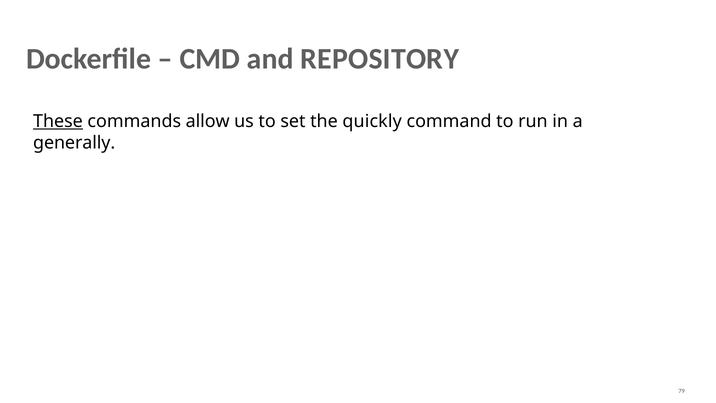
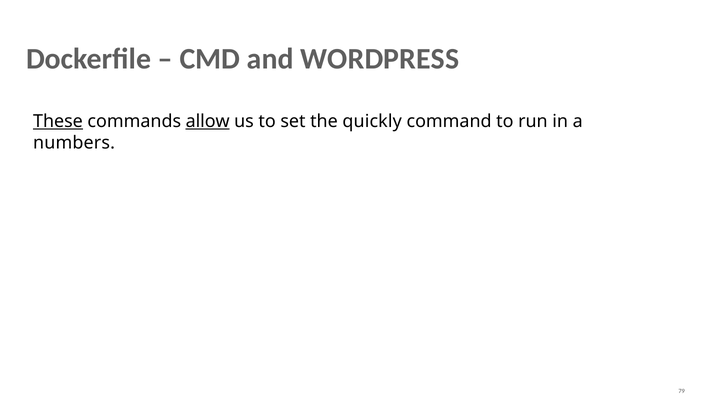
REPOSITORY: REPOSITORY -> WORDPRESS
allow underline: none -> present
generally: generally -> numbers
